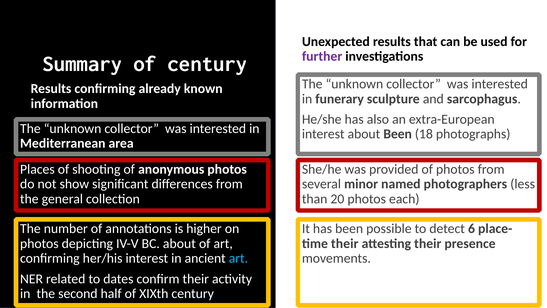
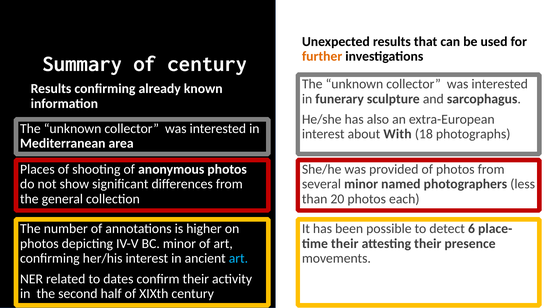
further colour: purple -> orange
about Been: Been -> With
BC about: about -> minor
